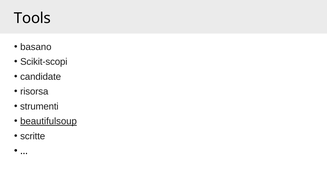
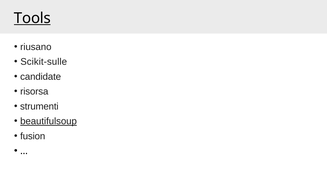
Tools underline: none -> present
basano: basano -> riusano
Scikit-scopi: Scikit-scopi -> Scikit-sulle
scritte: scritte -> fusion
